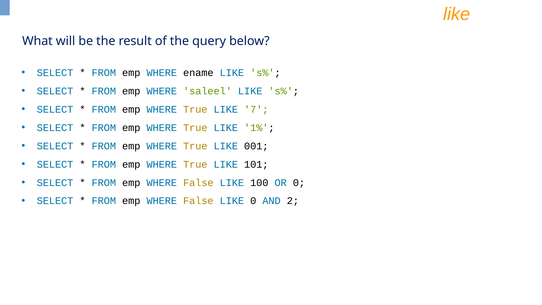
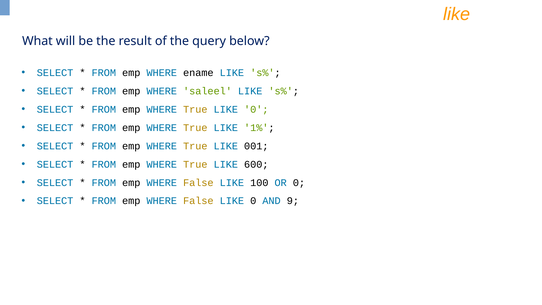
True LIKE 7: 7 -> 0
101: 101 -> 600
2: 2 -> 9
